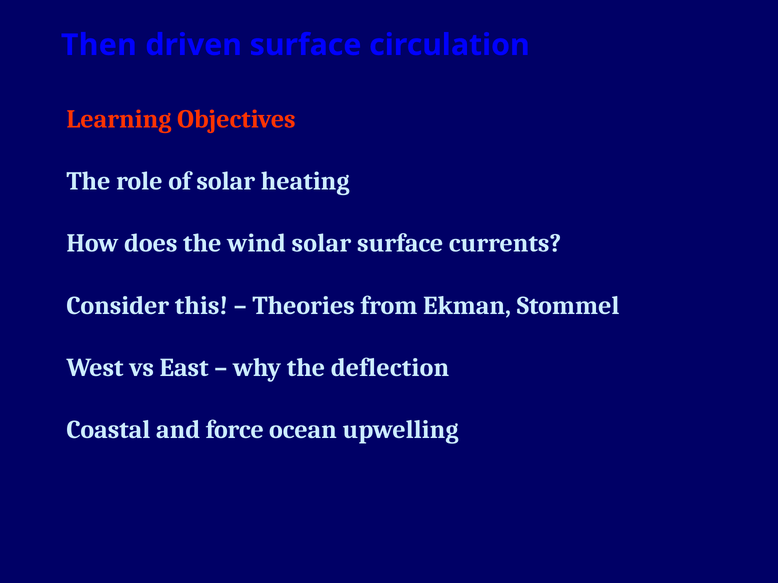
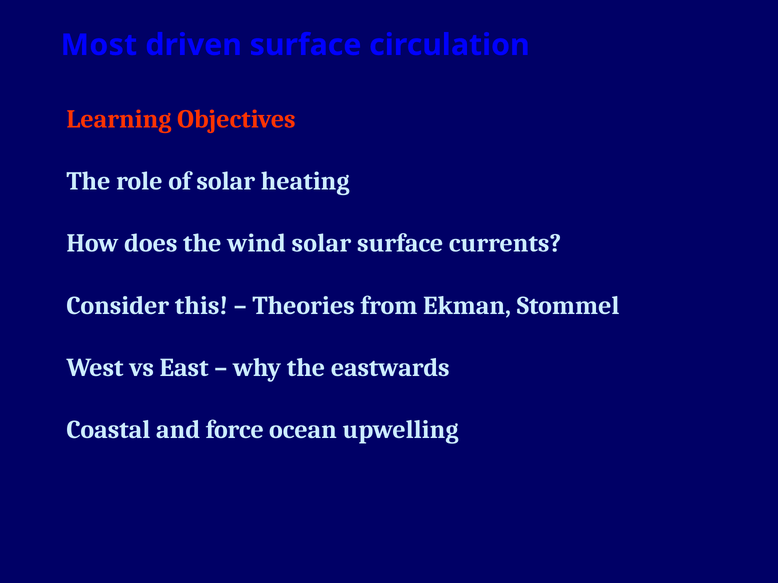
Then: Then -> Most
deflection: deflection -> eastwards
